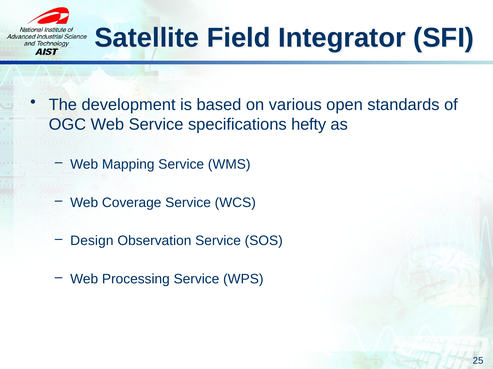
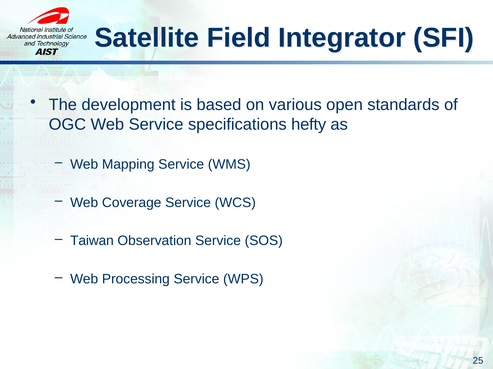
Design: Design -> Taiwan
